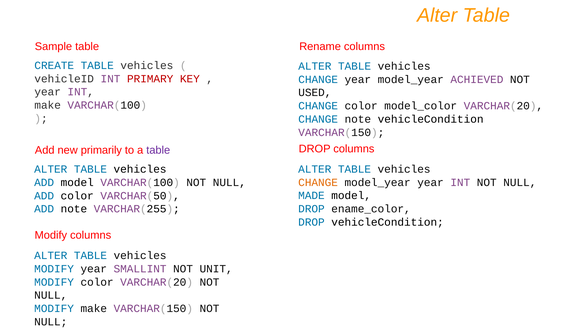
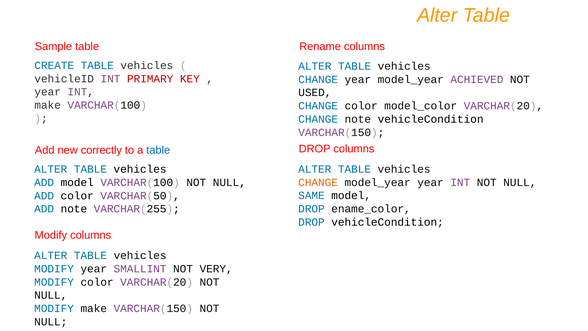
primarily: primarily -> correctly
table at (158, 150) colour: purple -> blue
MADE: MADE -> SAME
UNIT: UNIT -> VERY
